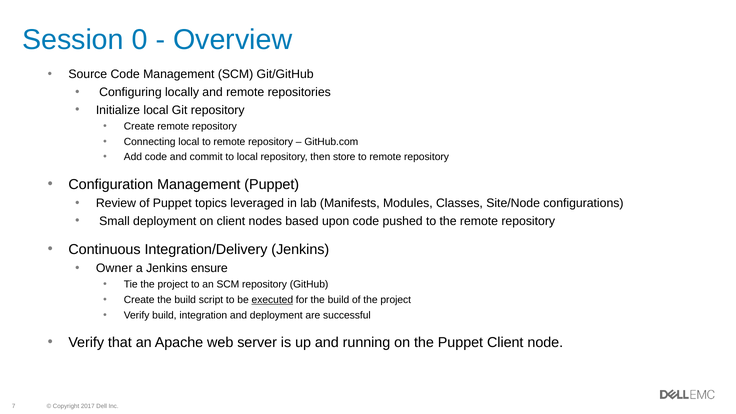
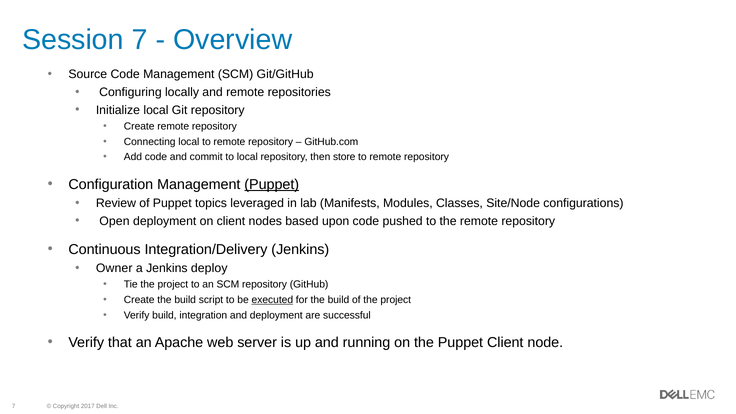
Session 0: 0 -> 7
Puppet at (272, 184) underline: none -> present
Small: Small -> Open
ensure: ensure -> deploy
